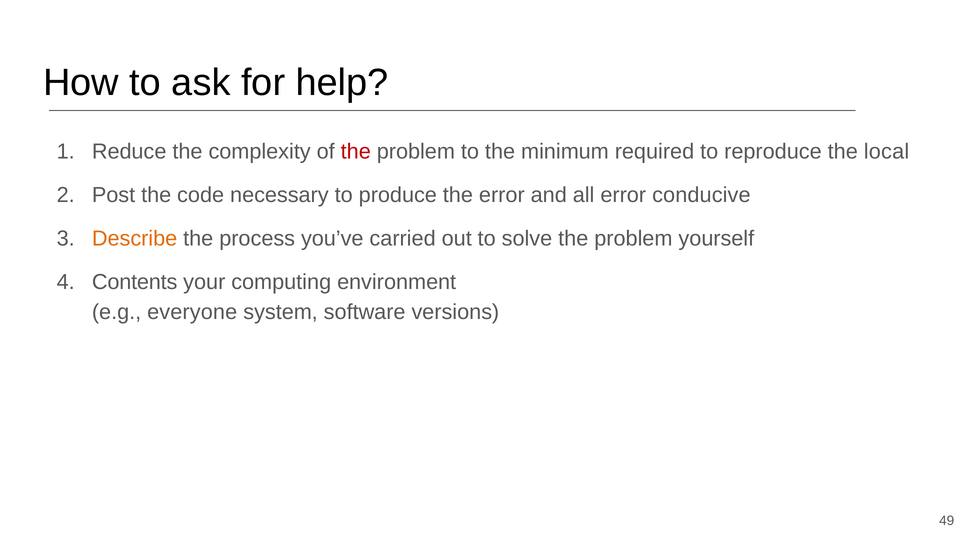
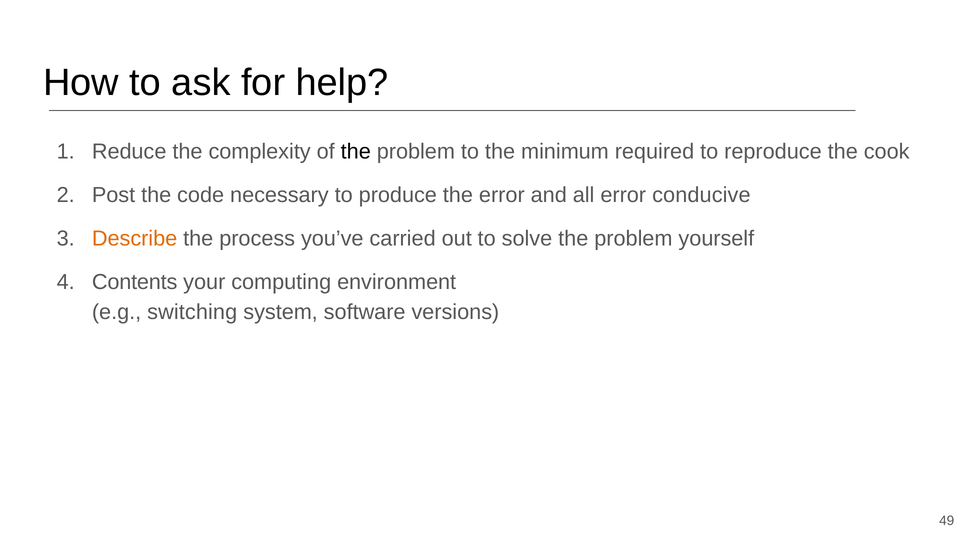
the at (356, 151) colour: red -> black
local: local -> cook
everyone: everyone -> switching
